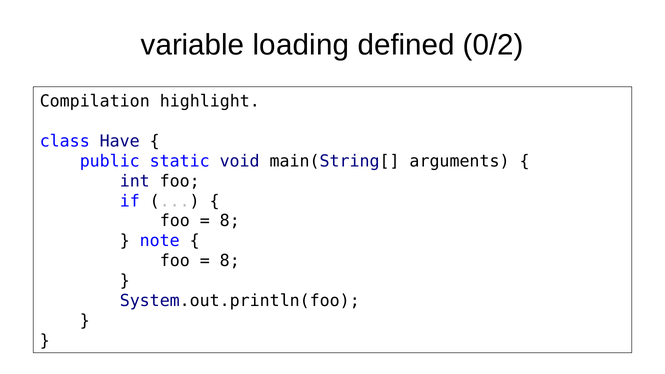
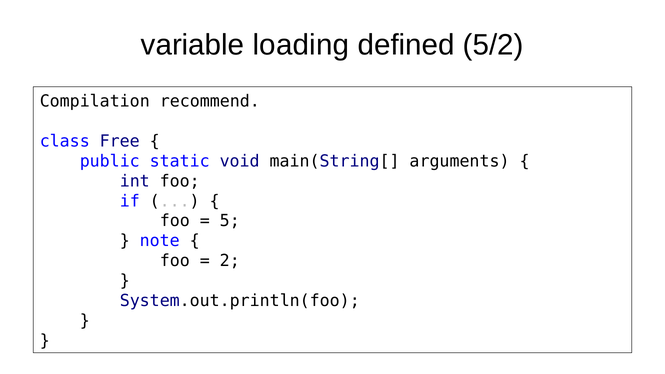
0/2: 0/2 -> 5/2
highlight: highlight -> recommend
Have: Have -> Free
8 at (230, 221): 8 -> 5
8 at (230, 261): 8 -> 2
